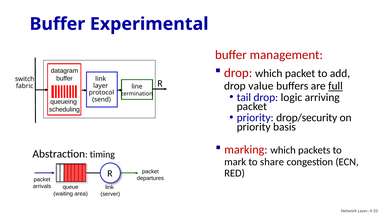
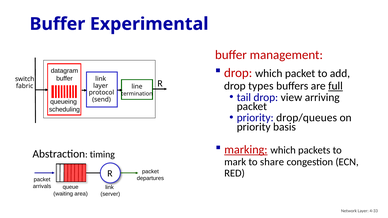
value: value -> types
logic: logic -> view
drop/security: drop/security -> drop/queues
marking underline: none -> present
